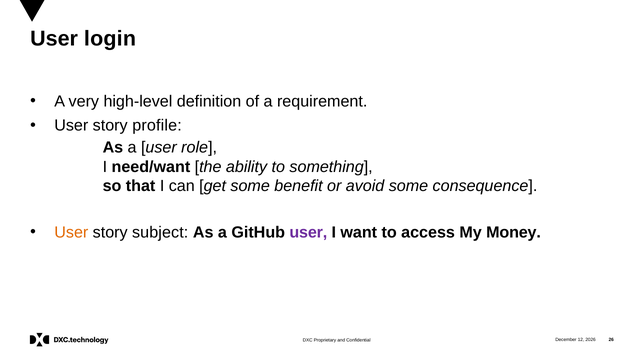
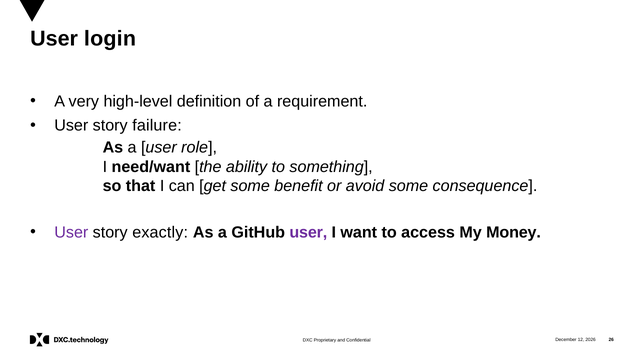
profile: profile -> failure
User at (71, 232) colour: orange -> purple
subject: subject -> exactly
